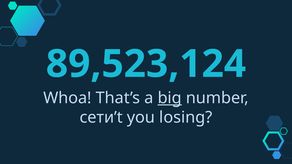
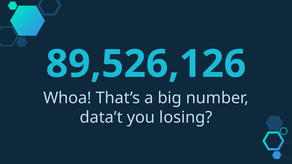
89,523,124: 89,523,124 -> 89,526,126
big underline: present -> none
сети’t: сети’t -> data’t
